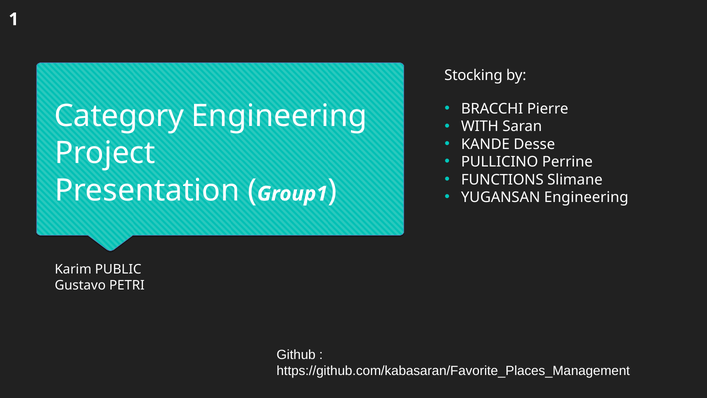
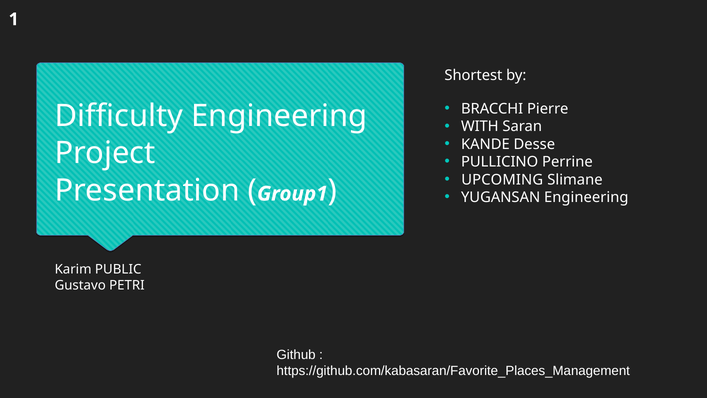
Stocking: Stocking -> Shortest
Category: Category -> Difficulty
FUNCTIONS: FUNCTIONS -> UPCOMING
